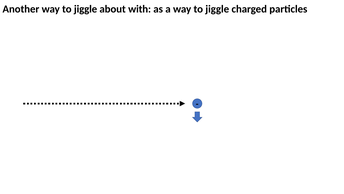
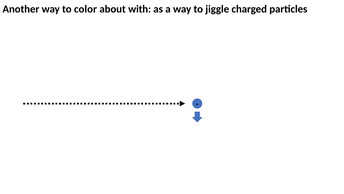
Another way to jiggle: jiggle -> color
